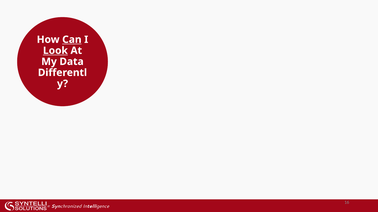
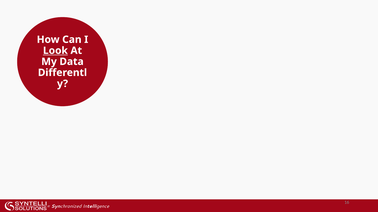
Can underline: present -> none
